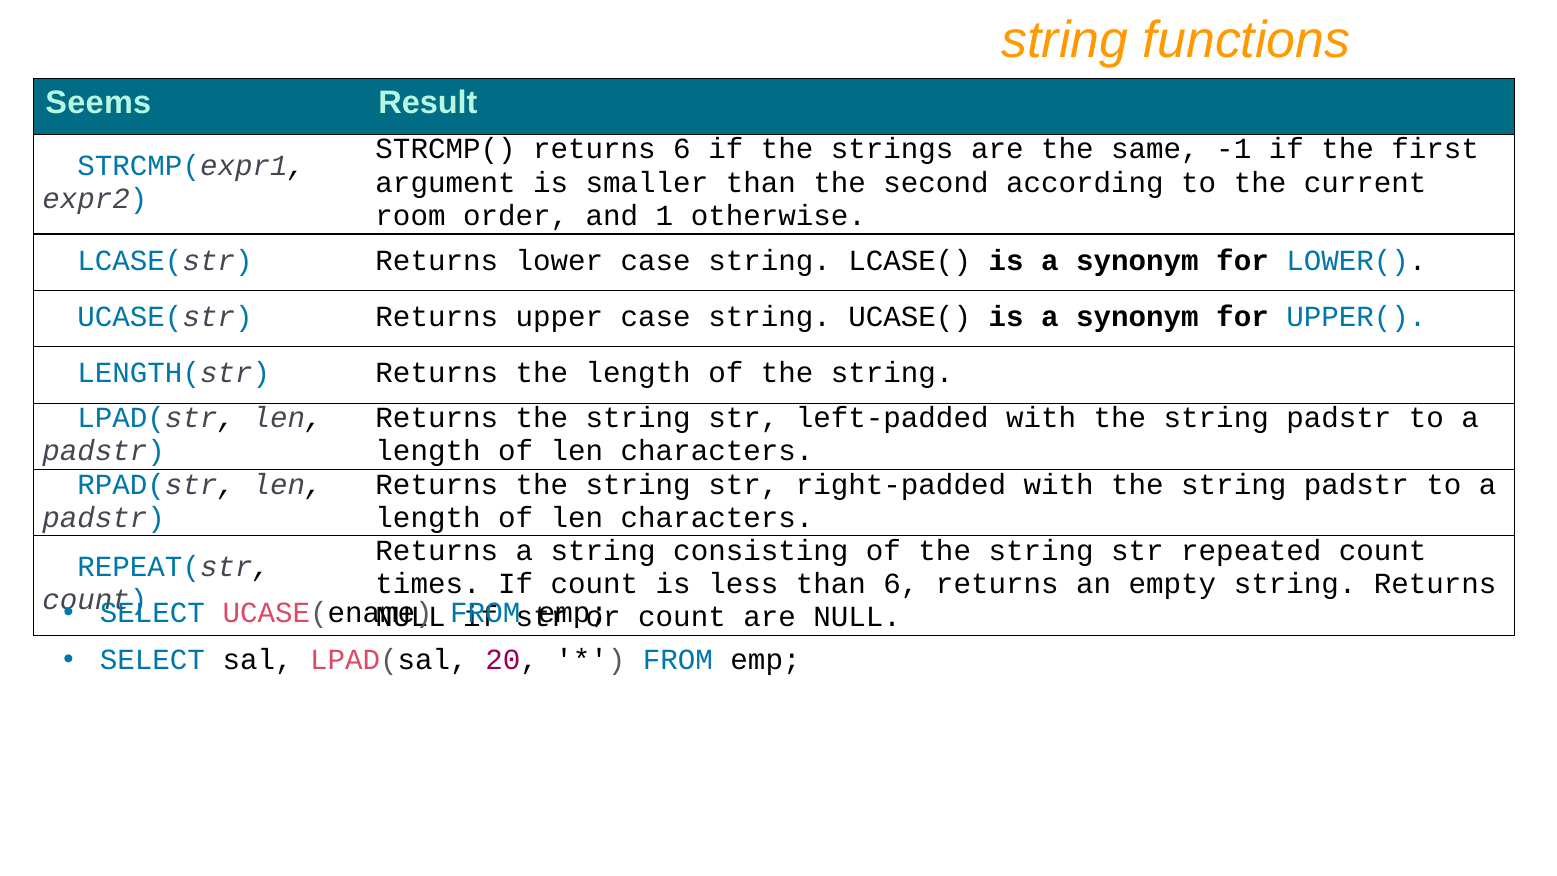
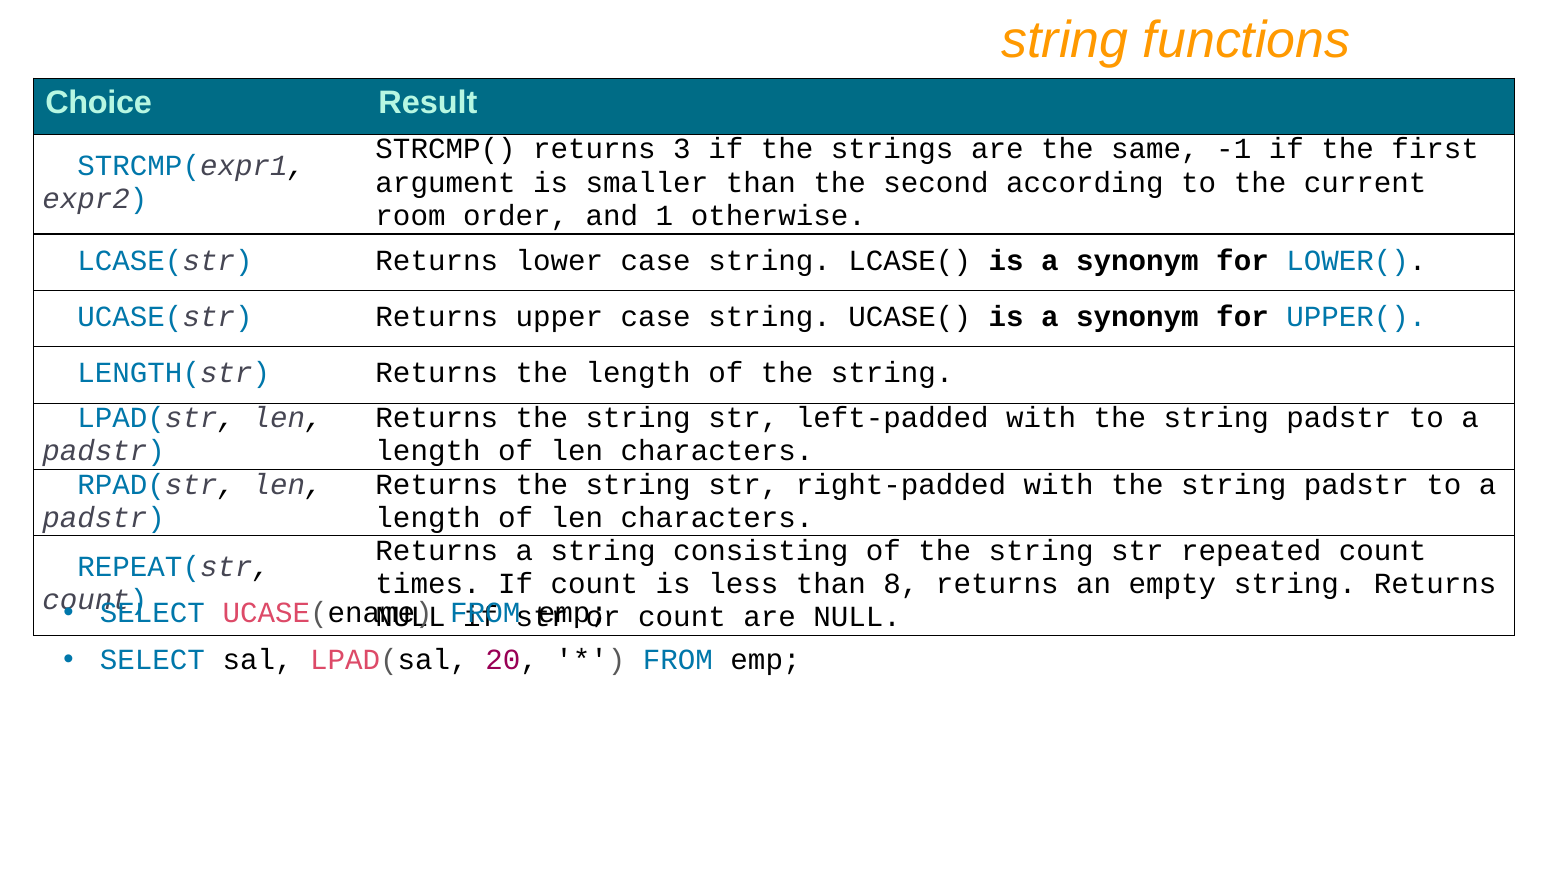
Seems: Seems -> Choice
returns 6: 6 -> 3
than 6: 6 -> 8
